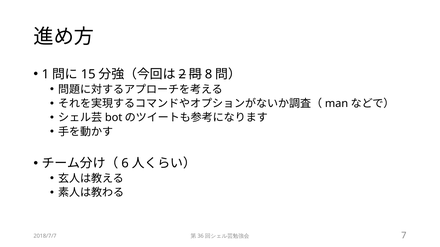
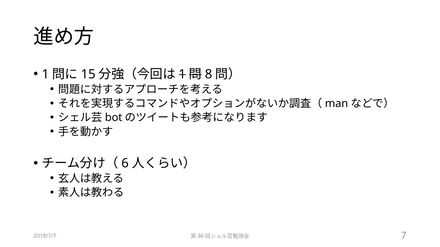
2 at (182, 74): 2 -> 1
